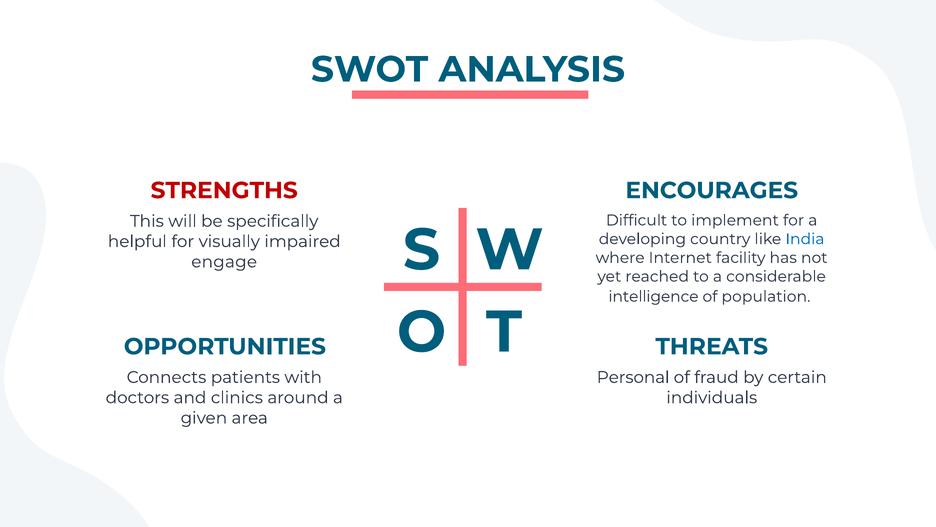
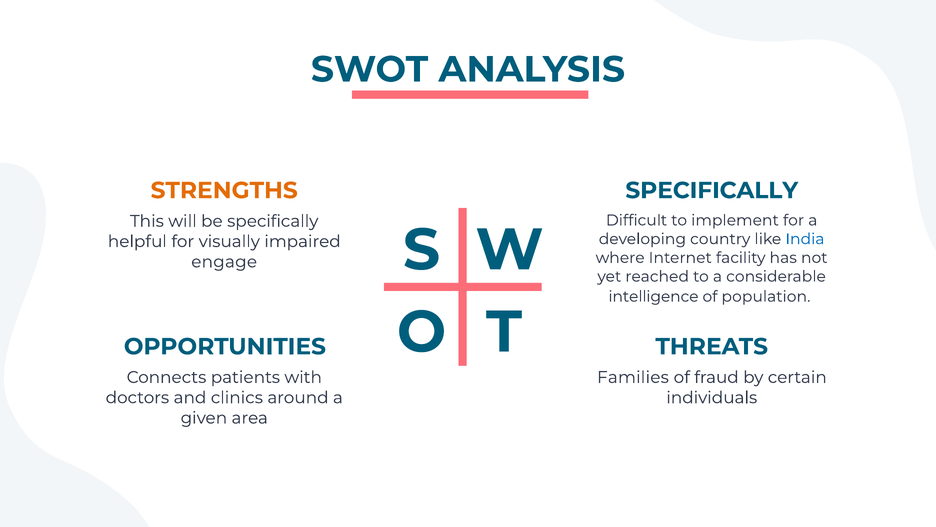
STRENGTHS colour: red -> orange
ENCOURAGES at (712, 190): ENCOURAGES -> SPECIFICALLY
Personal: Personal -> Families
